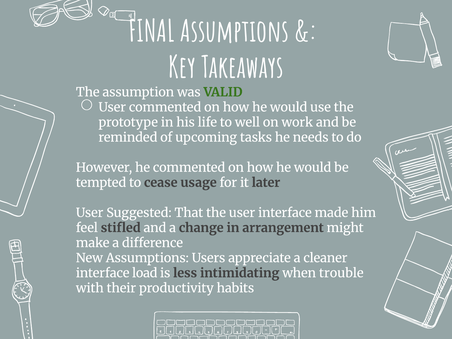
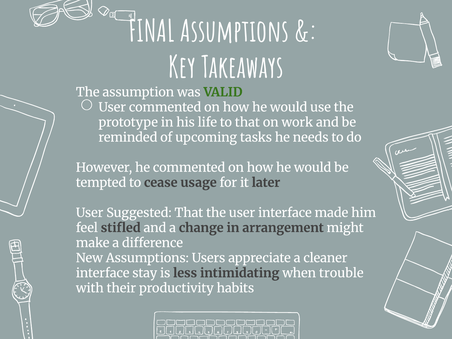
to well: well -> that
load: load -> stay
